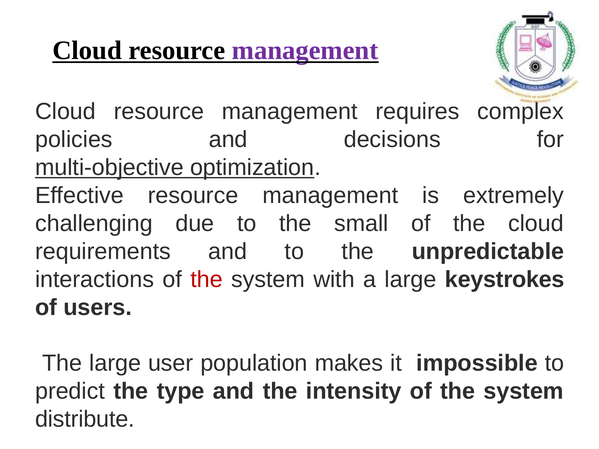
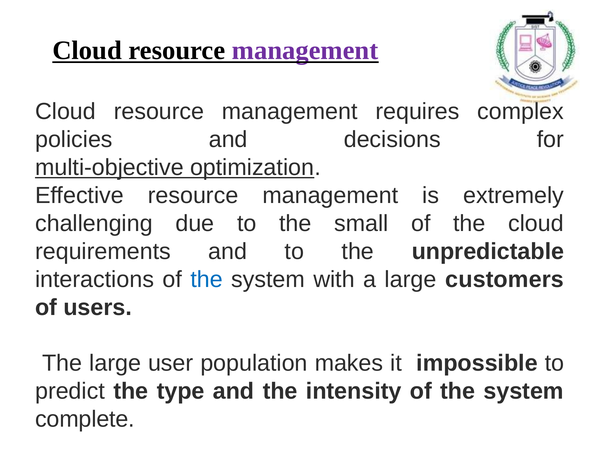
the at (207, 280) colour: red -> blue
keystrokes: keystrokes -> customers
distribute: distribute -> complete
